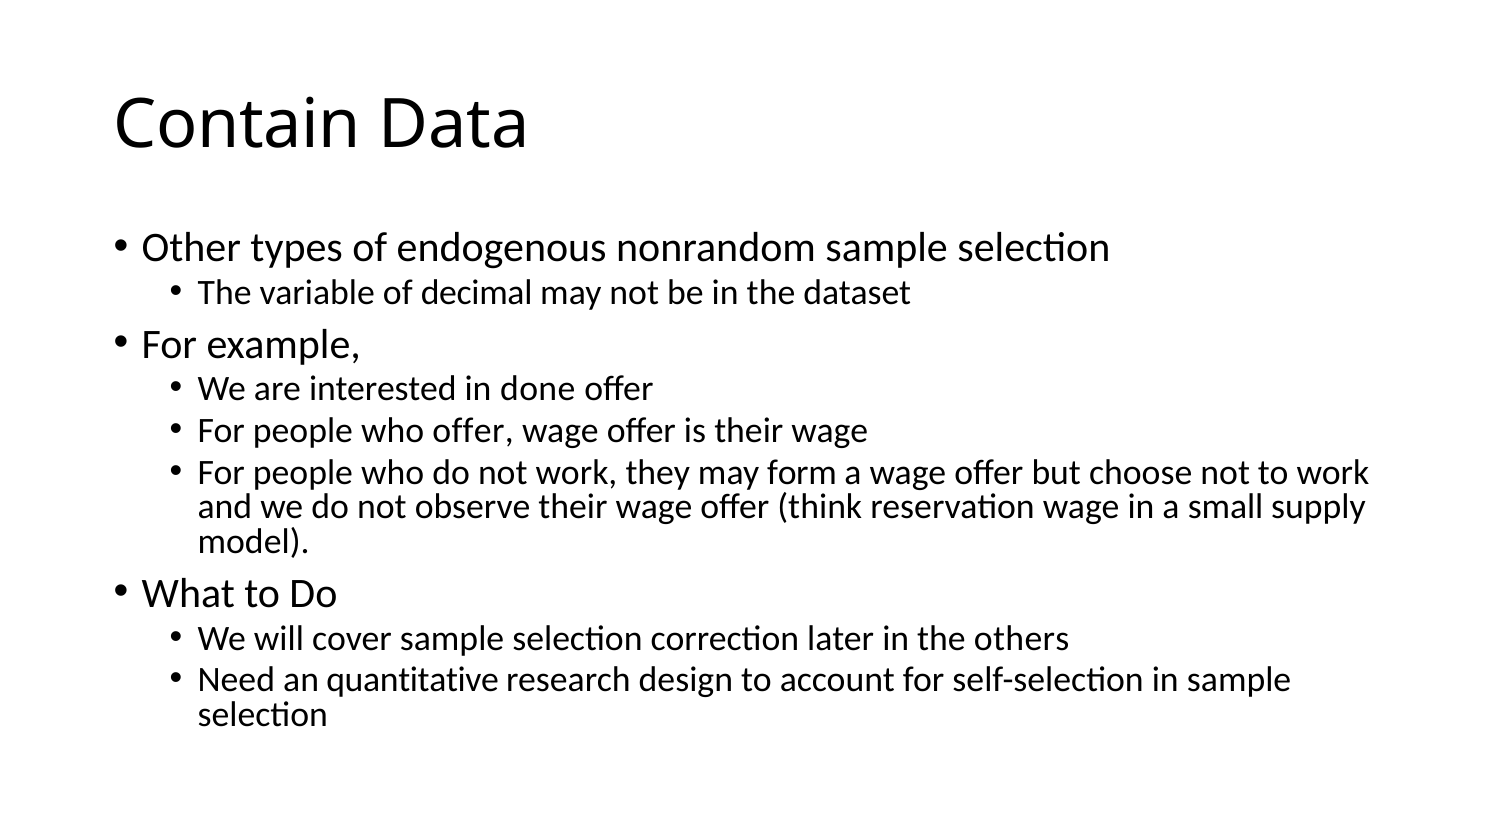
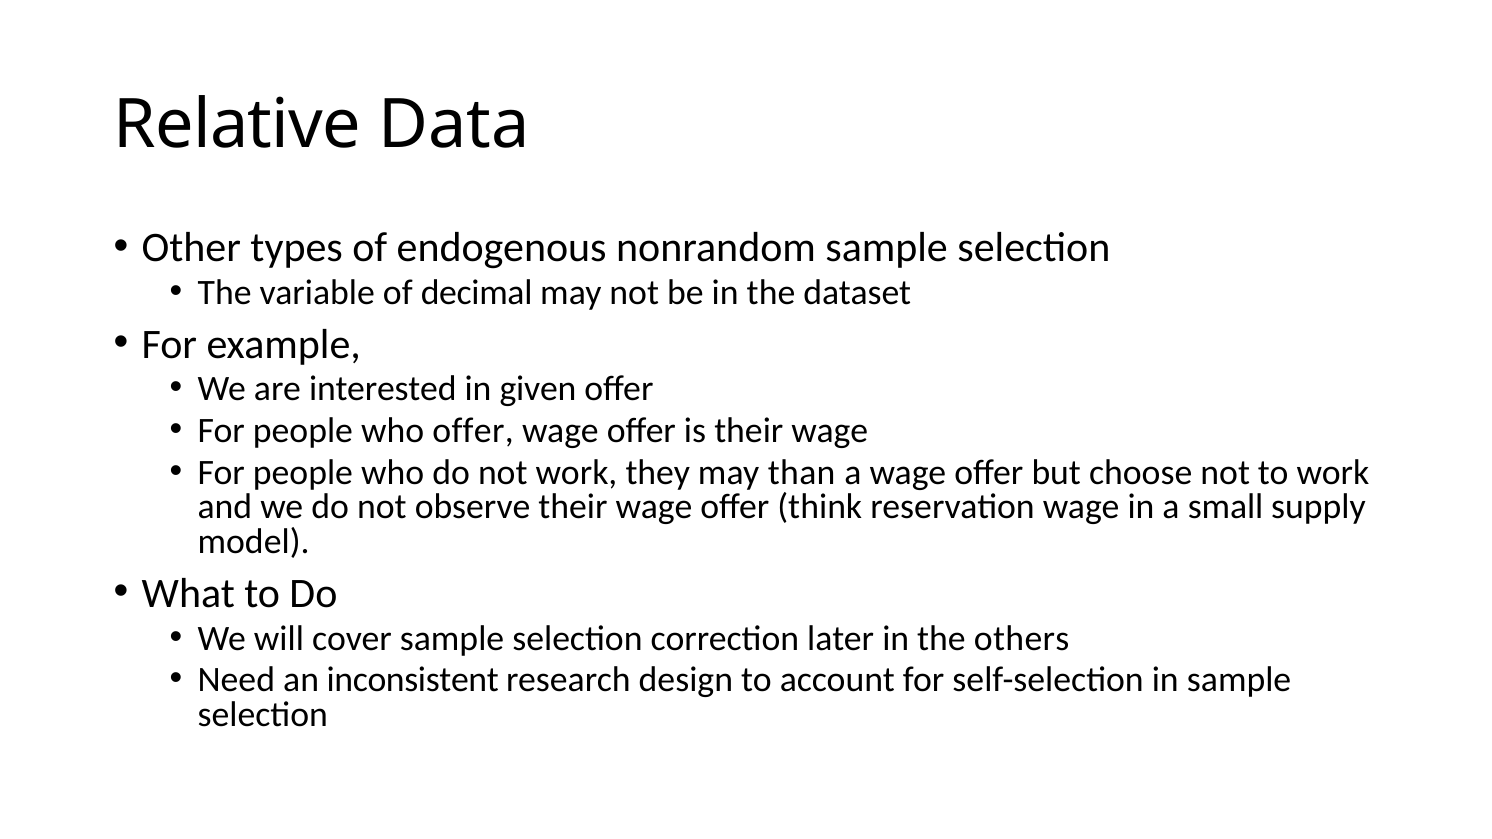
Contain: Contain -> Relative
done: done -> given
form: form -> than
quantitative: quantitative -> inconsistent
